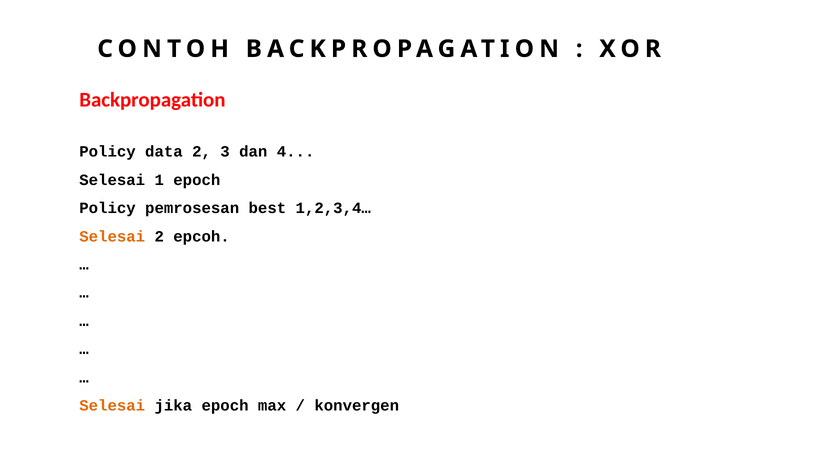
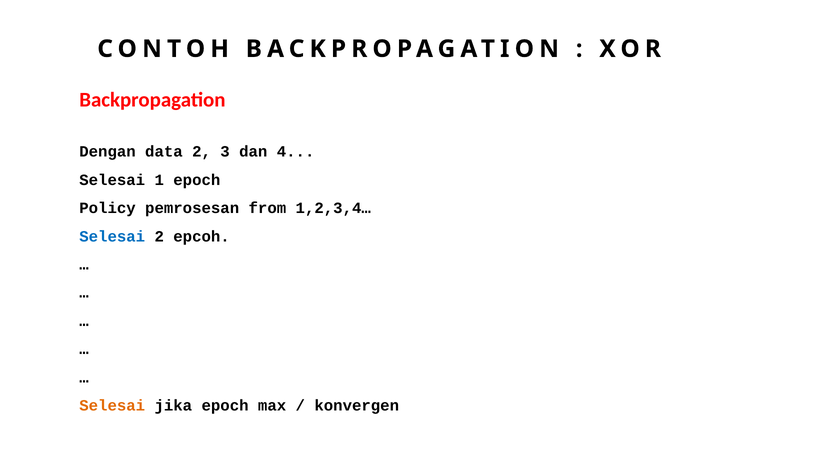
Policy at (108, 152): Policy -> Dengan
best: best -> from
Selesai at (112, 236) colour: orange -> blue
